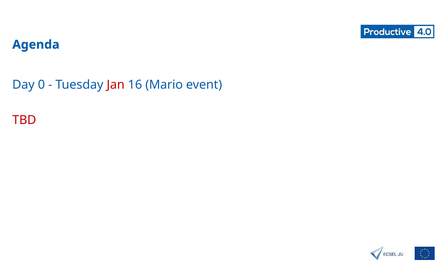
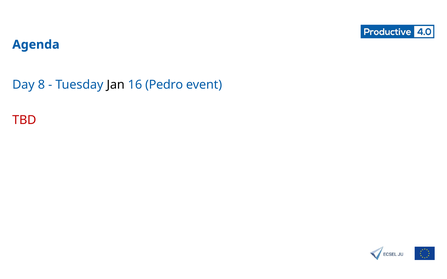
0: 0 -> 8
Jan colour: red -> black
Mario: Mario -> Pedro
